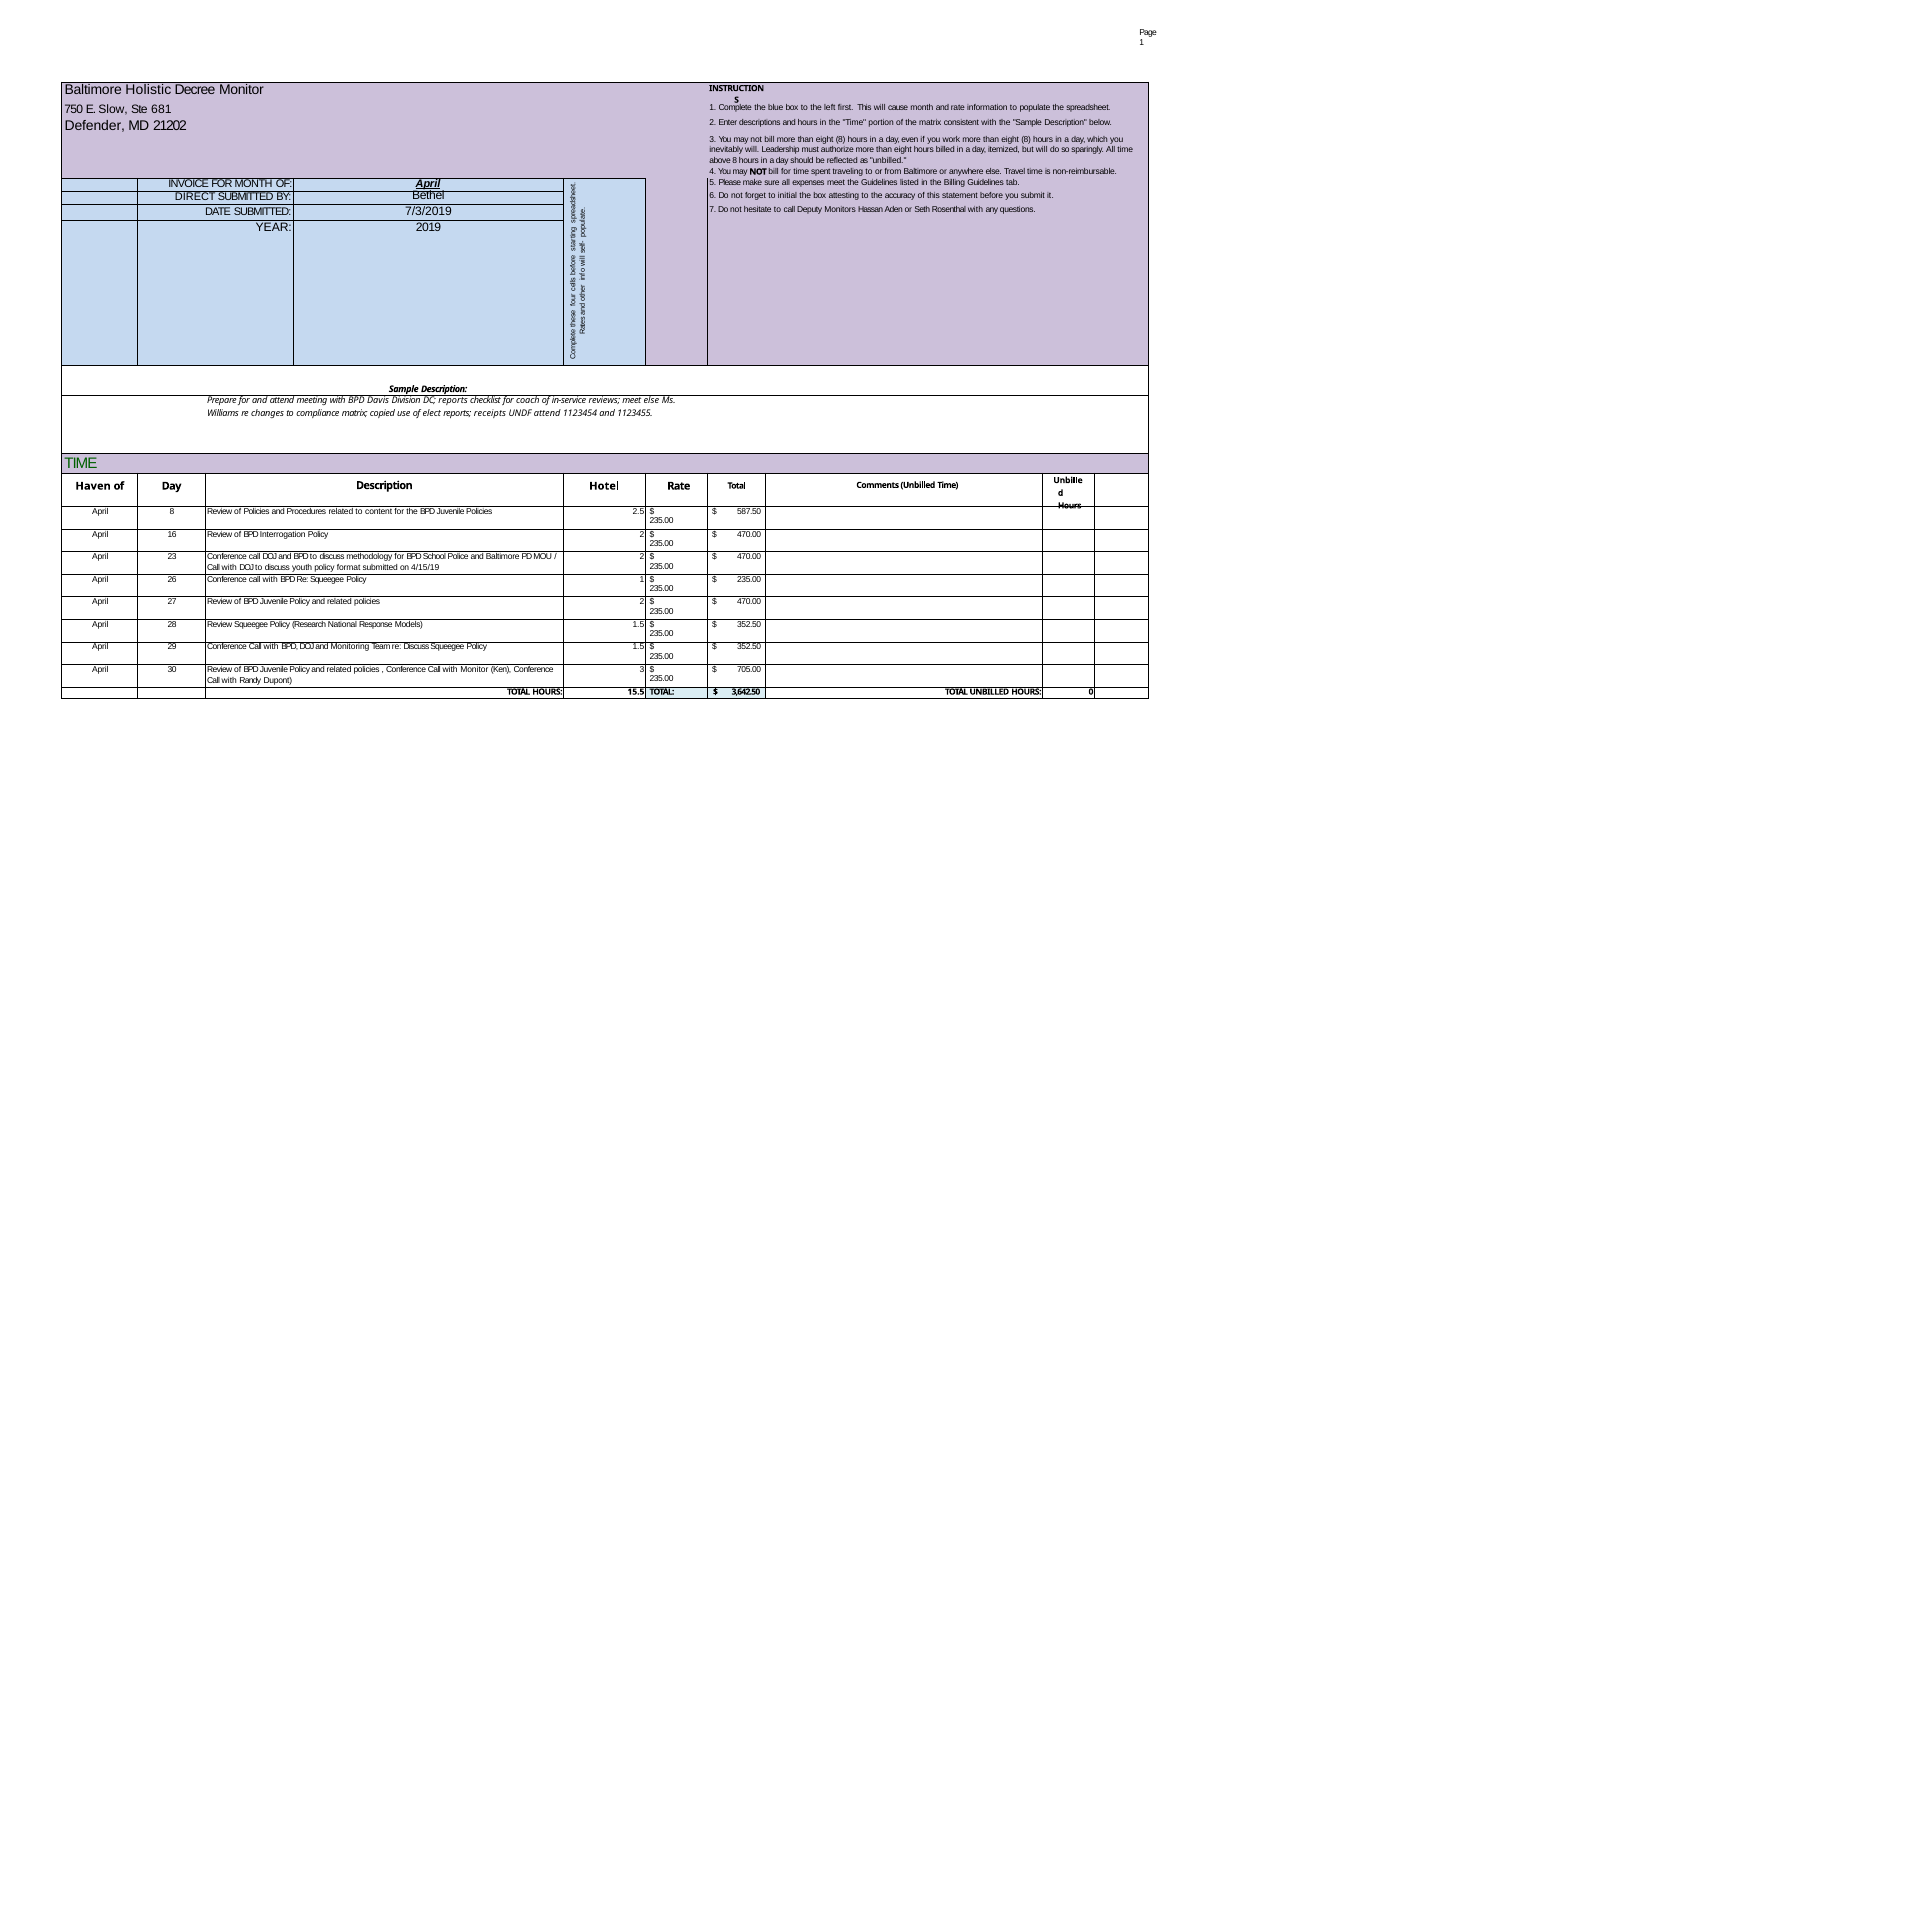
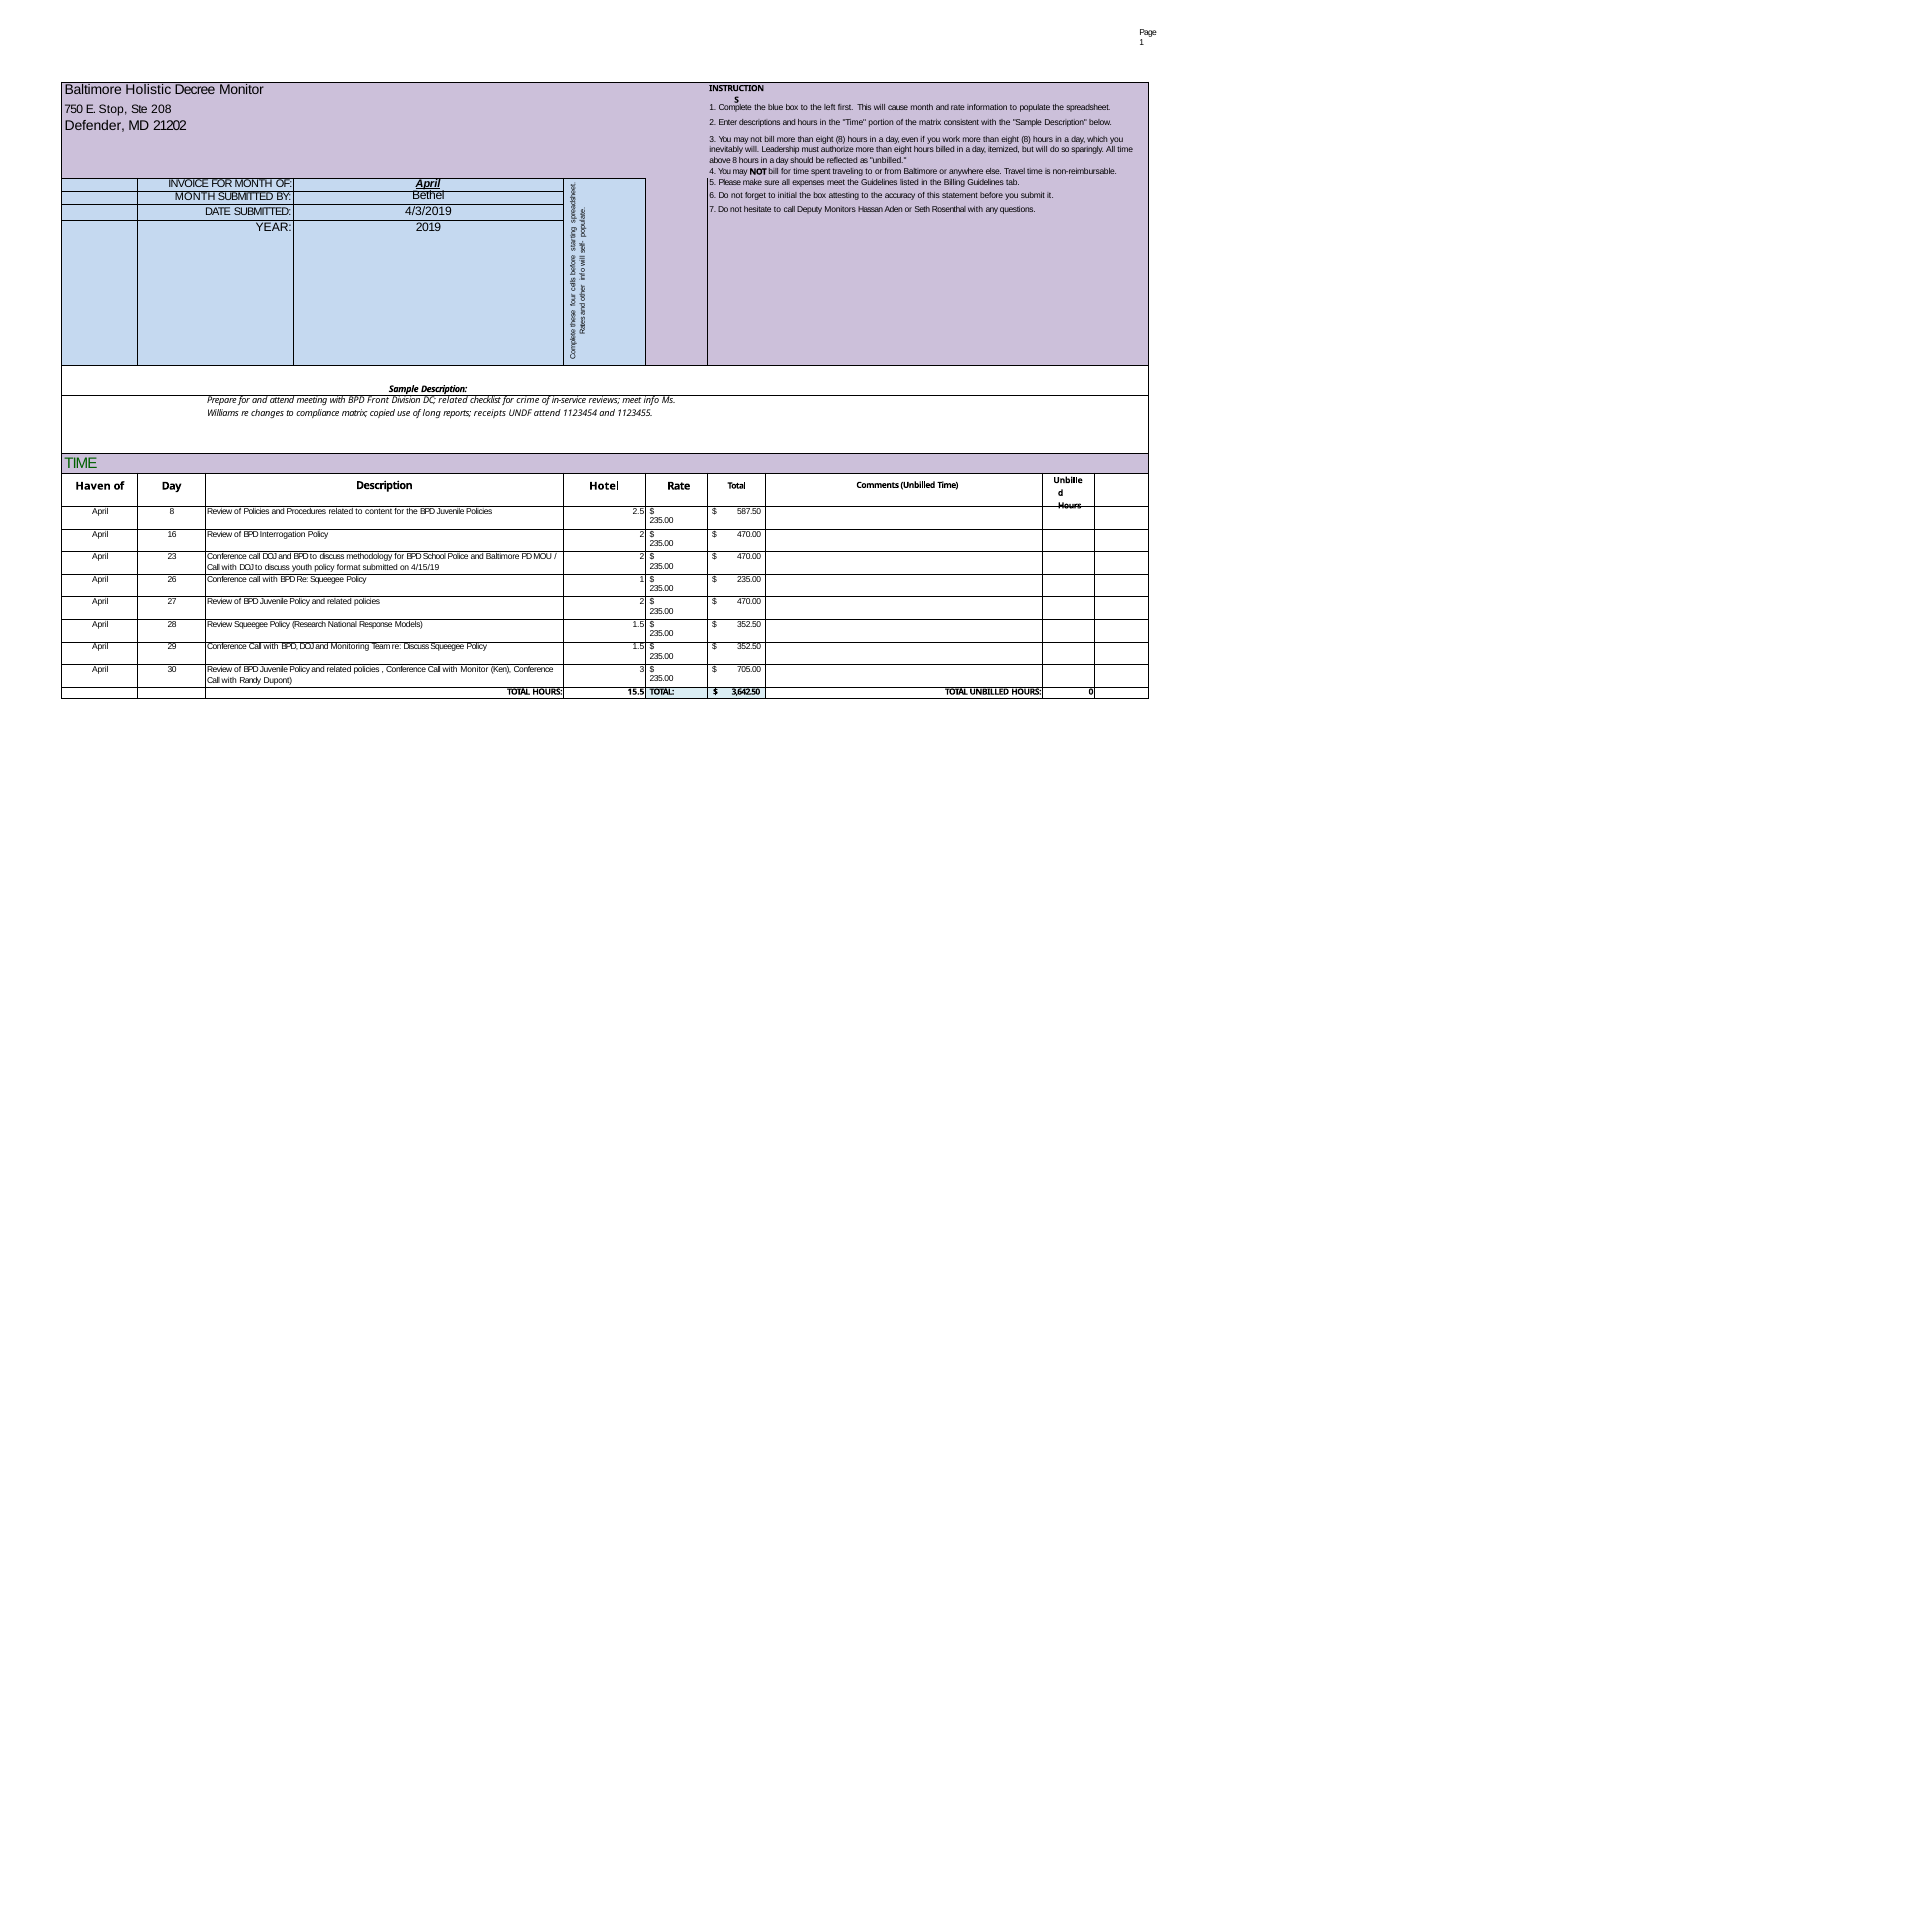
Slow: Slow -> Stop
681: 681 -> 208
DIRECT at (195, 197): DIRECT -> MONTH
7/3/2019: 7/3/2019 -> 4/3/2019
Davis: Davis -> Front
DC reports: reports -> related
coach: coach -> crime
meet else: else -> info
elect: elect -> long
